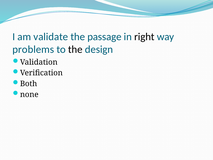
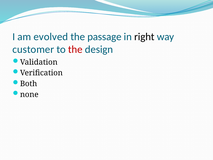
validate: validate -> evolved
problems: problems -> customer
the at (75, 49) colour: black -> red
